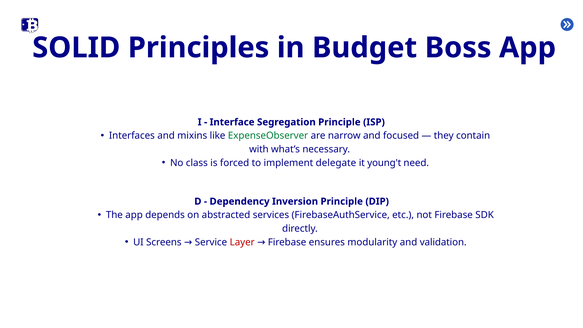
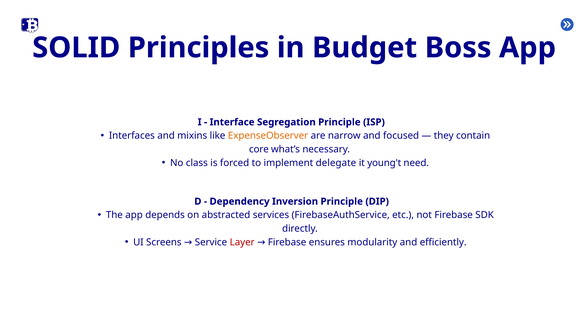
ExpenseObserver colour: green -> orange
with: with -> core
validation: validation -> efficiently
